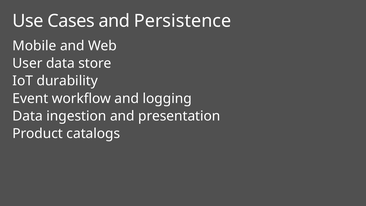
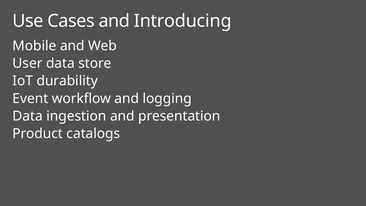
Persistence: Persistence -> Introducing
